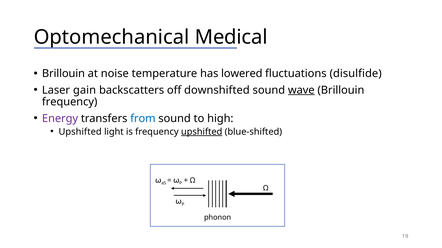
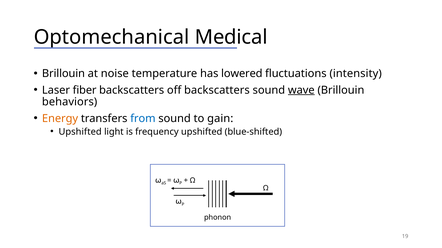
disulfide: disulfide -> intensity
gain: gain -> fiber
off downshifted: downshifted -> backscatters
frequency at (70, 102): frequency -> behaviors
Energy colour: purple -> orange
high: high -> gain
upshifted at (202, 132) underline: present -> none
